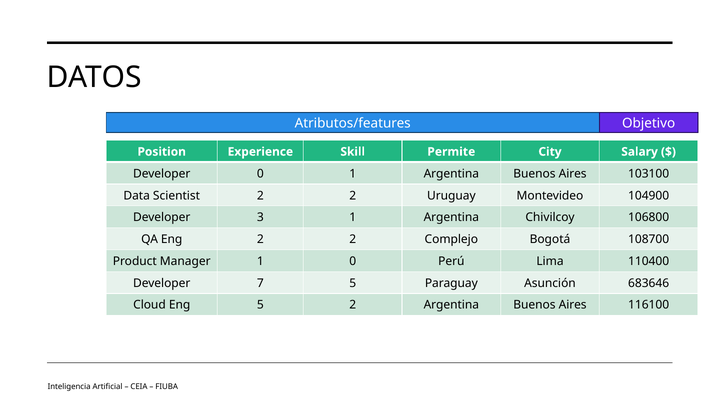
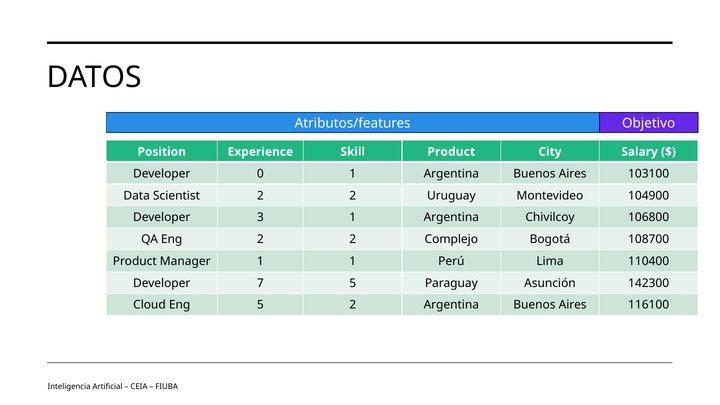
Skill Permite: Permite -> Product
1 0: 0 -> 1
683646: 683646 -> 142300
